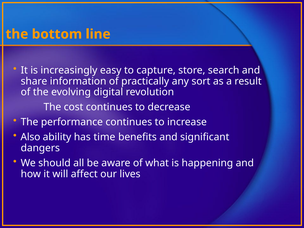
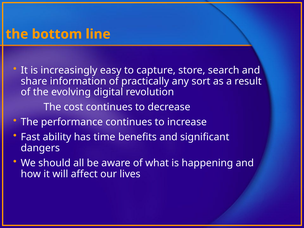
Also: Also -> Fast
